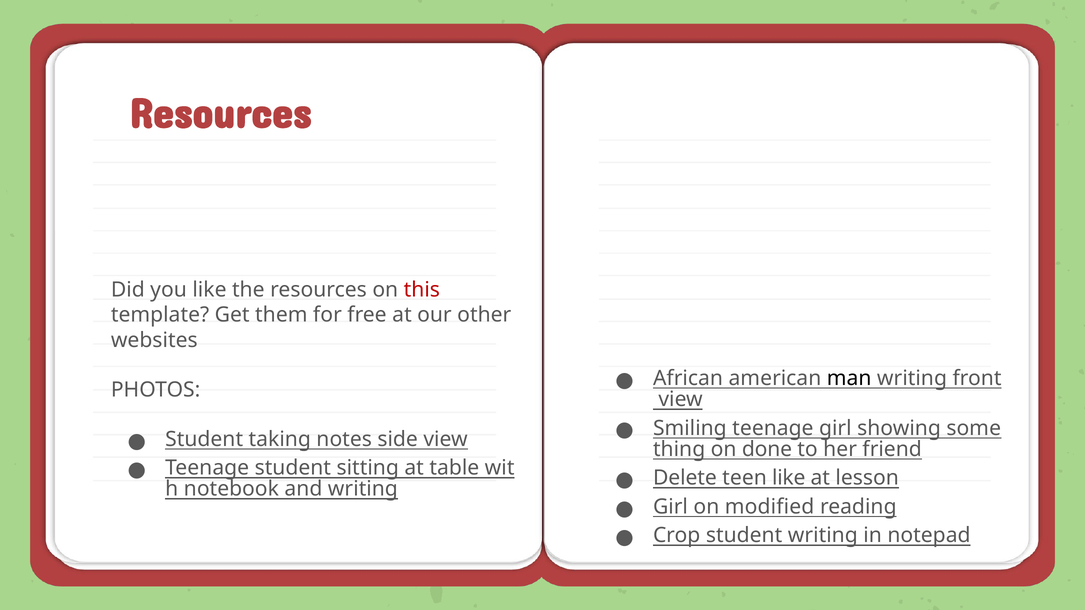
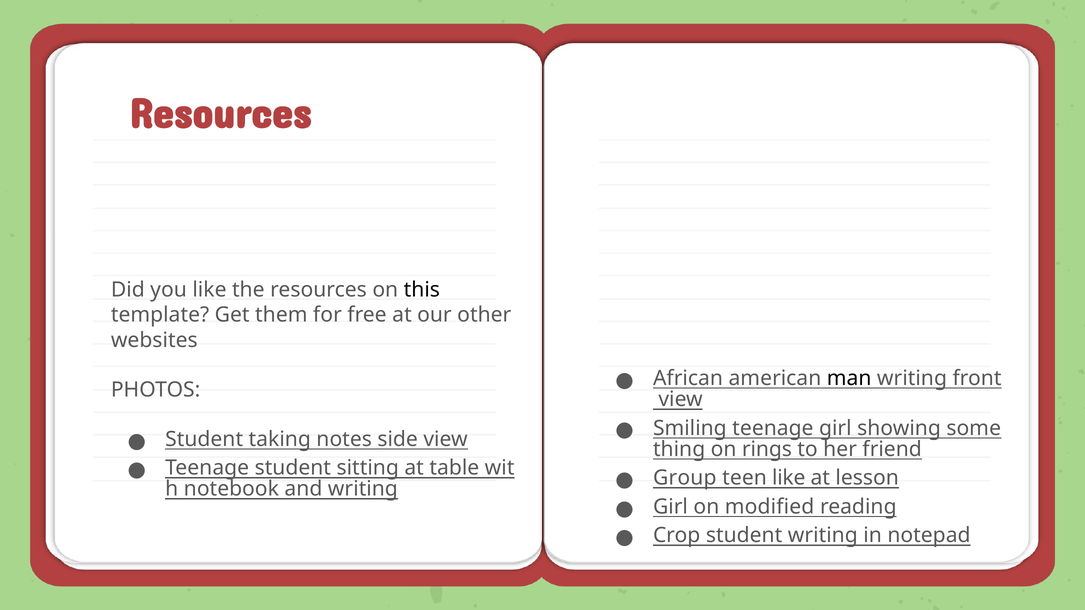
this colour: red -> black
done: done -> rings
Delete: Delete -> Group
